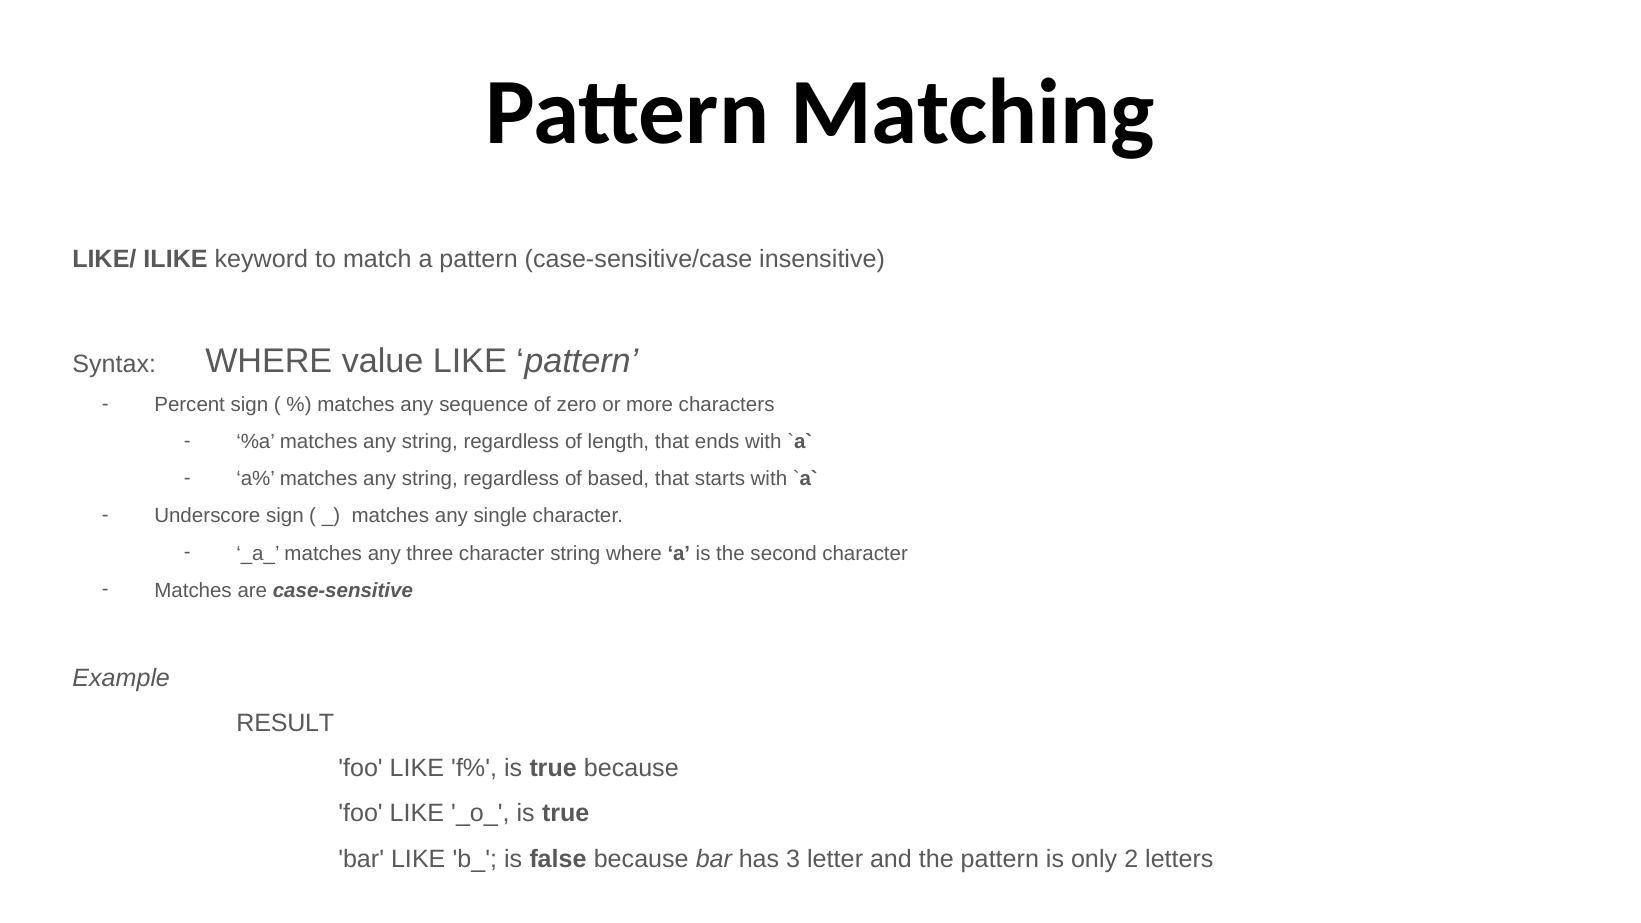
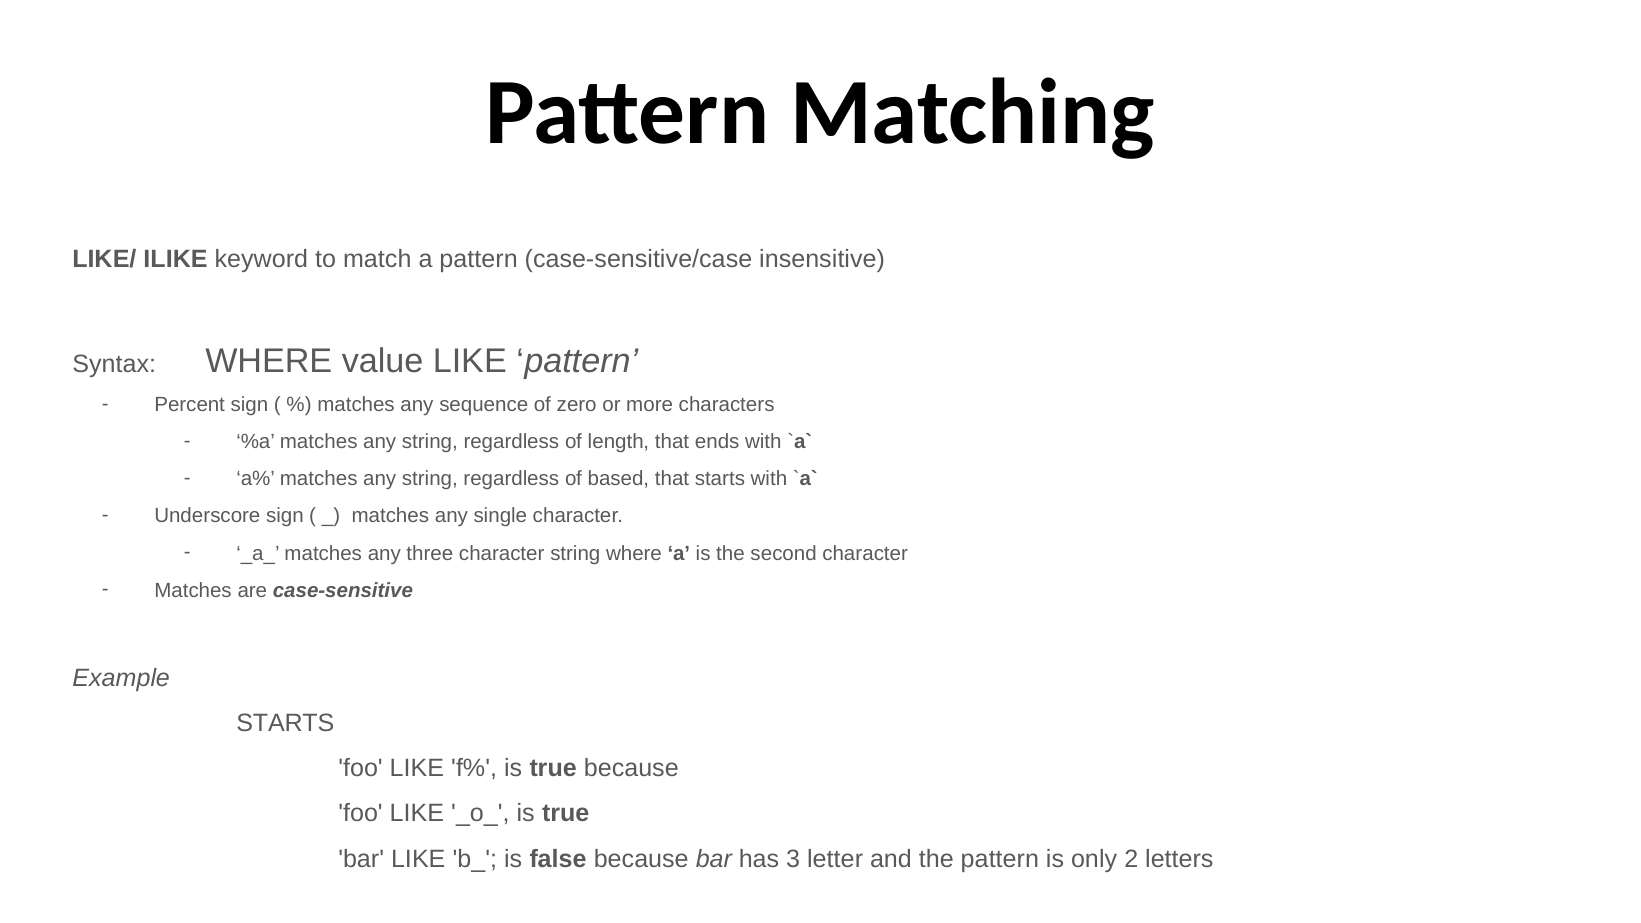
RESULT at (285, 723): RESULT -> STARTS
